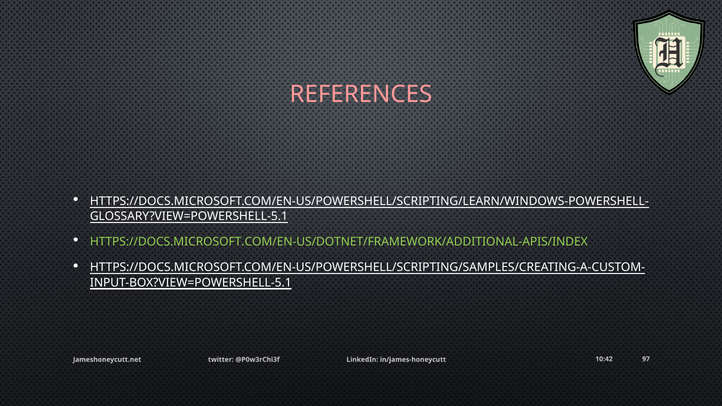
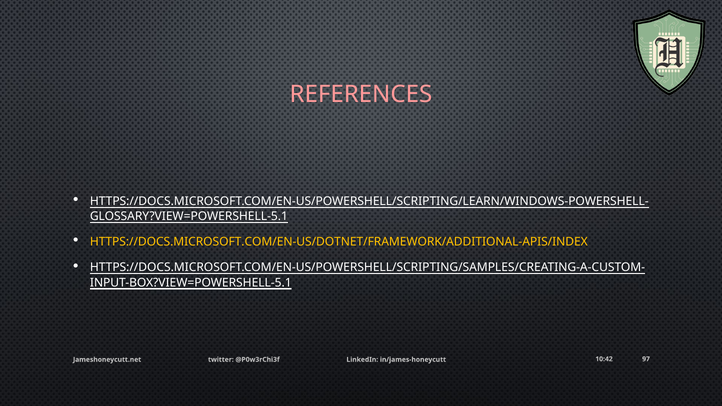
HTTPS://DOCS.MICROSOFT.COM/EN-US/DOTNET/FRAMEWORK/ADDITIONAL-APIS/INDEX colour: light green -> yellow
